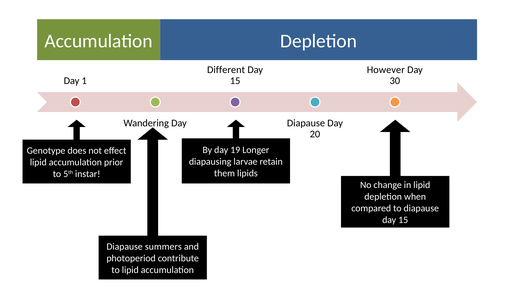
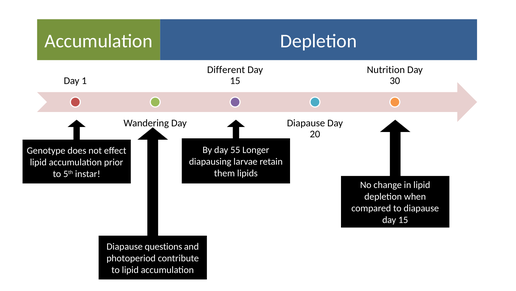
However: However -> Nutrition
19: 19 -> 55
summers: summers -> questions
